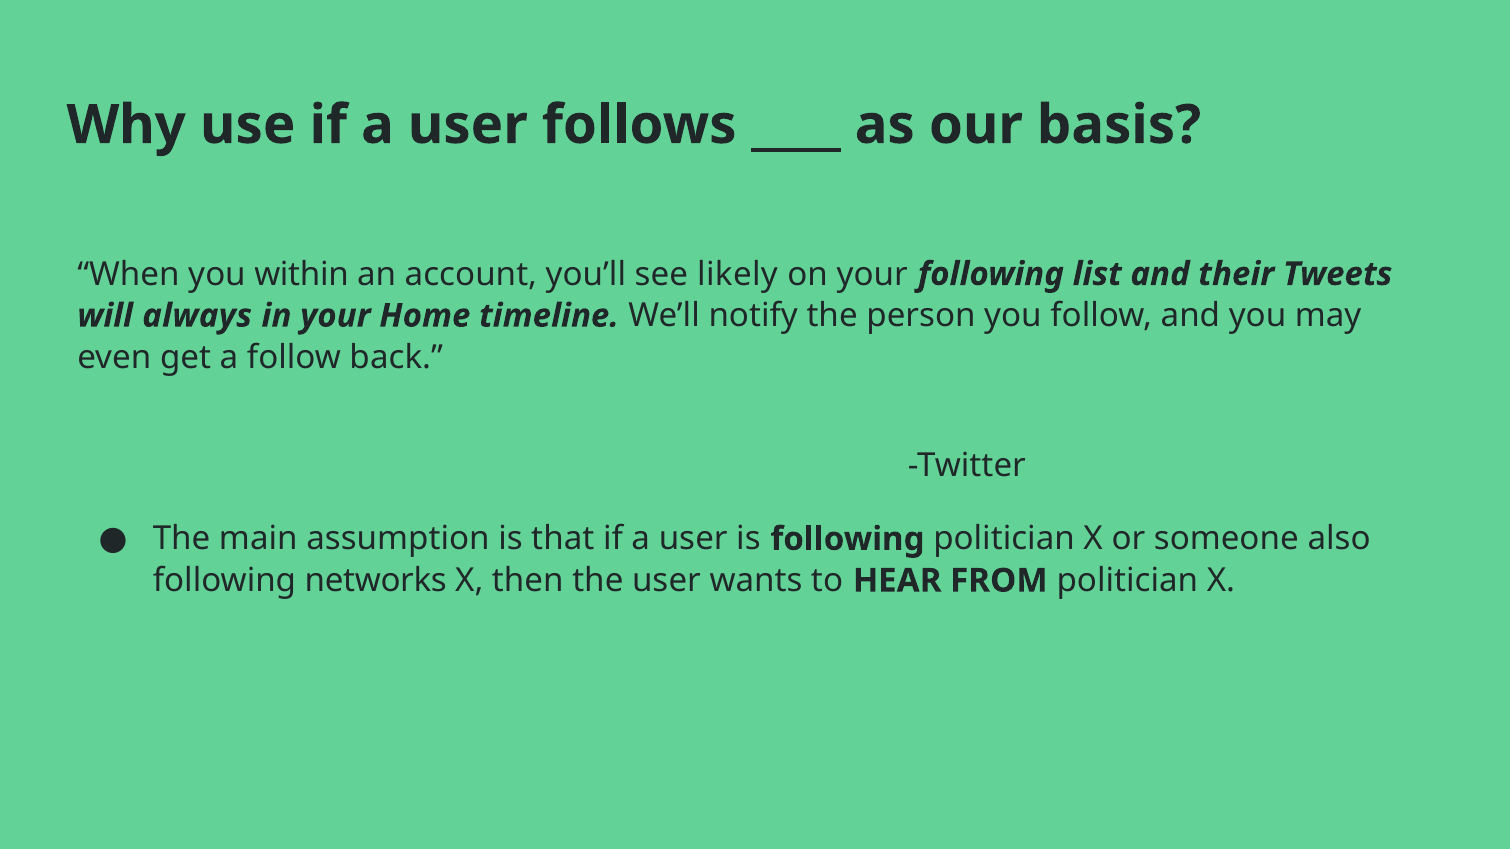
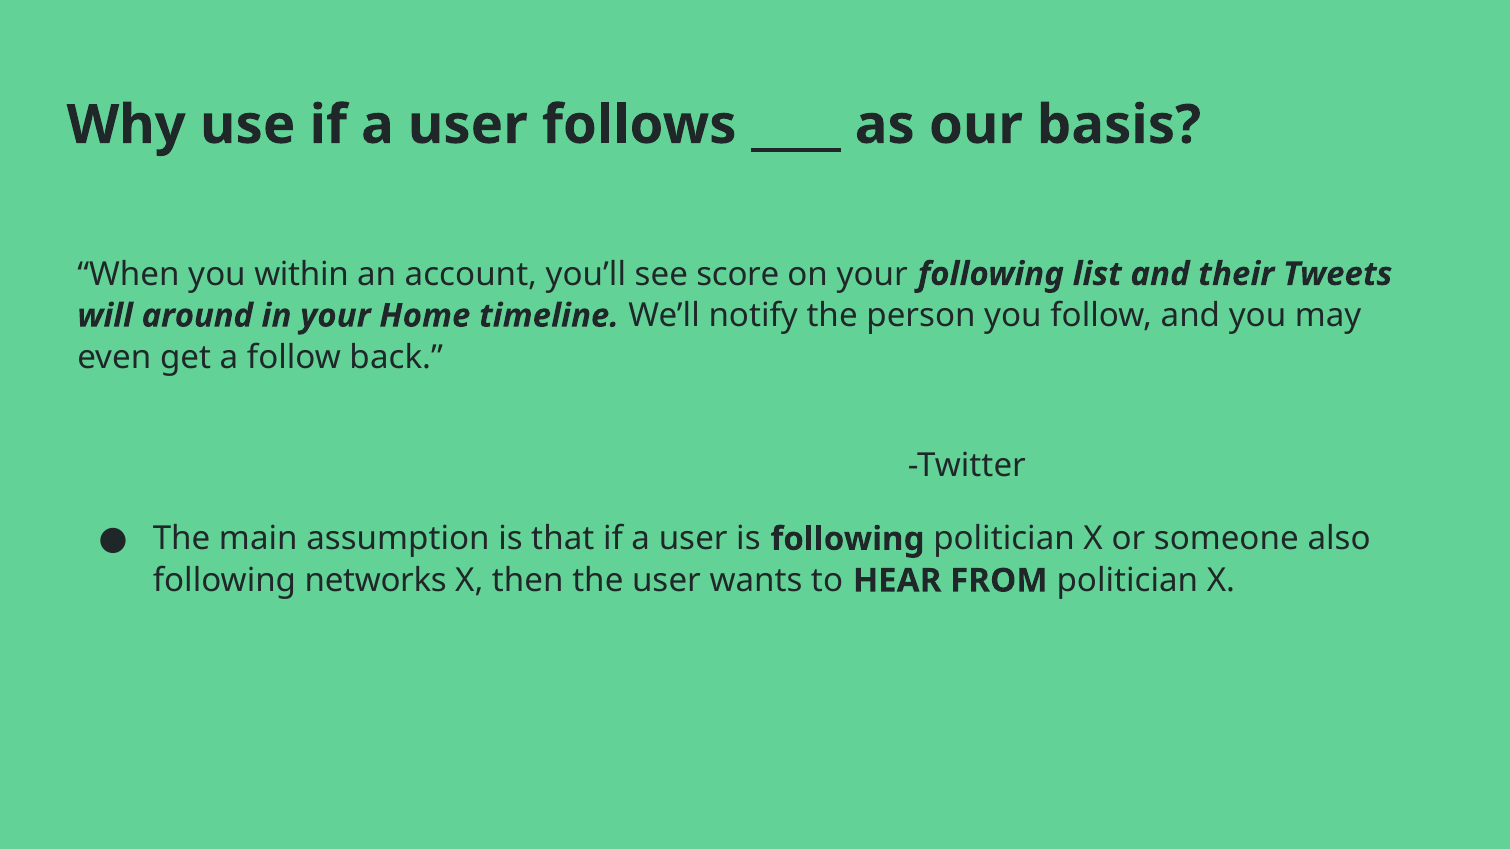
likely: likely -> score
always: always -> around
